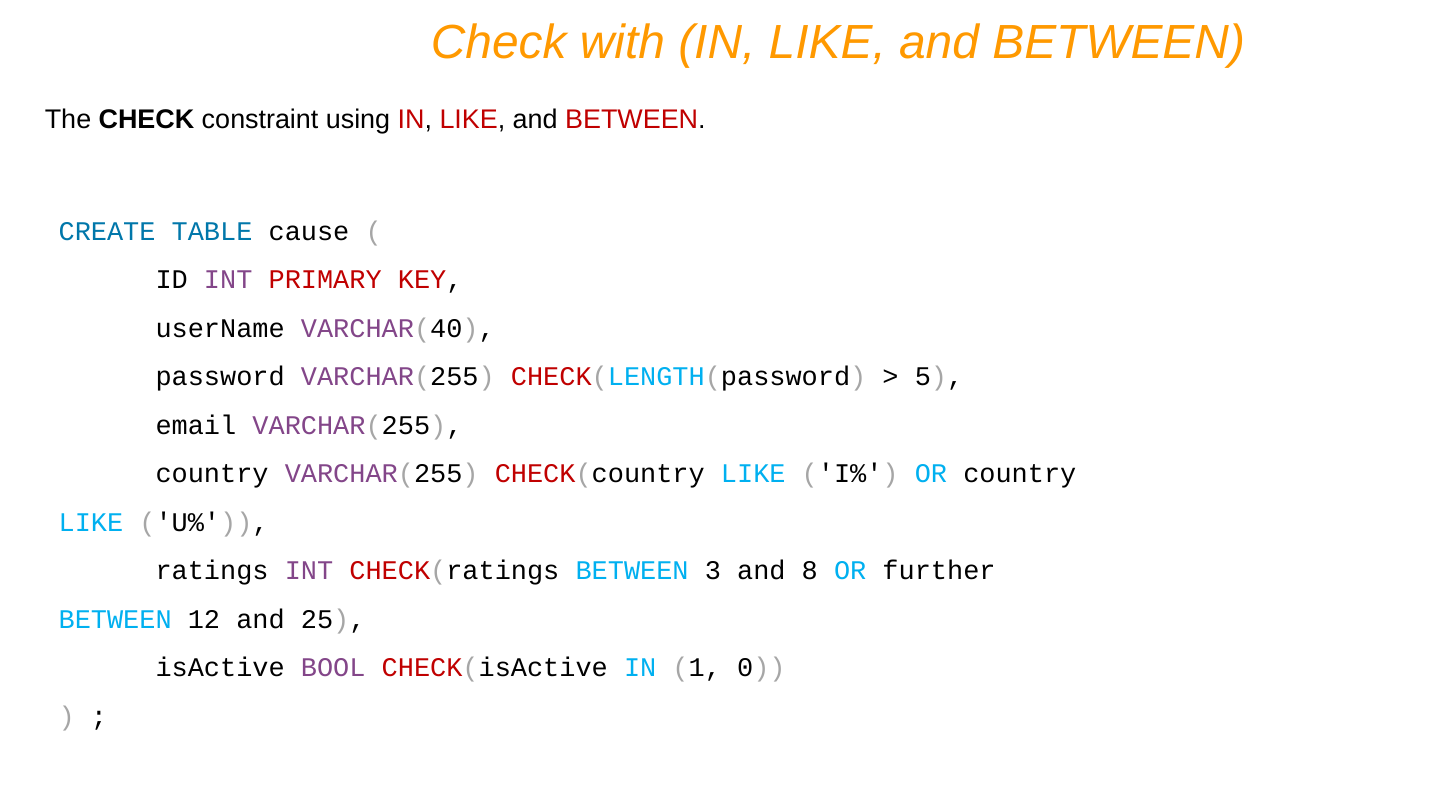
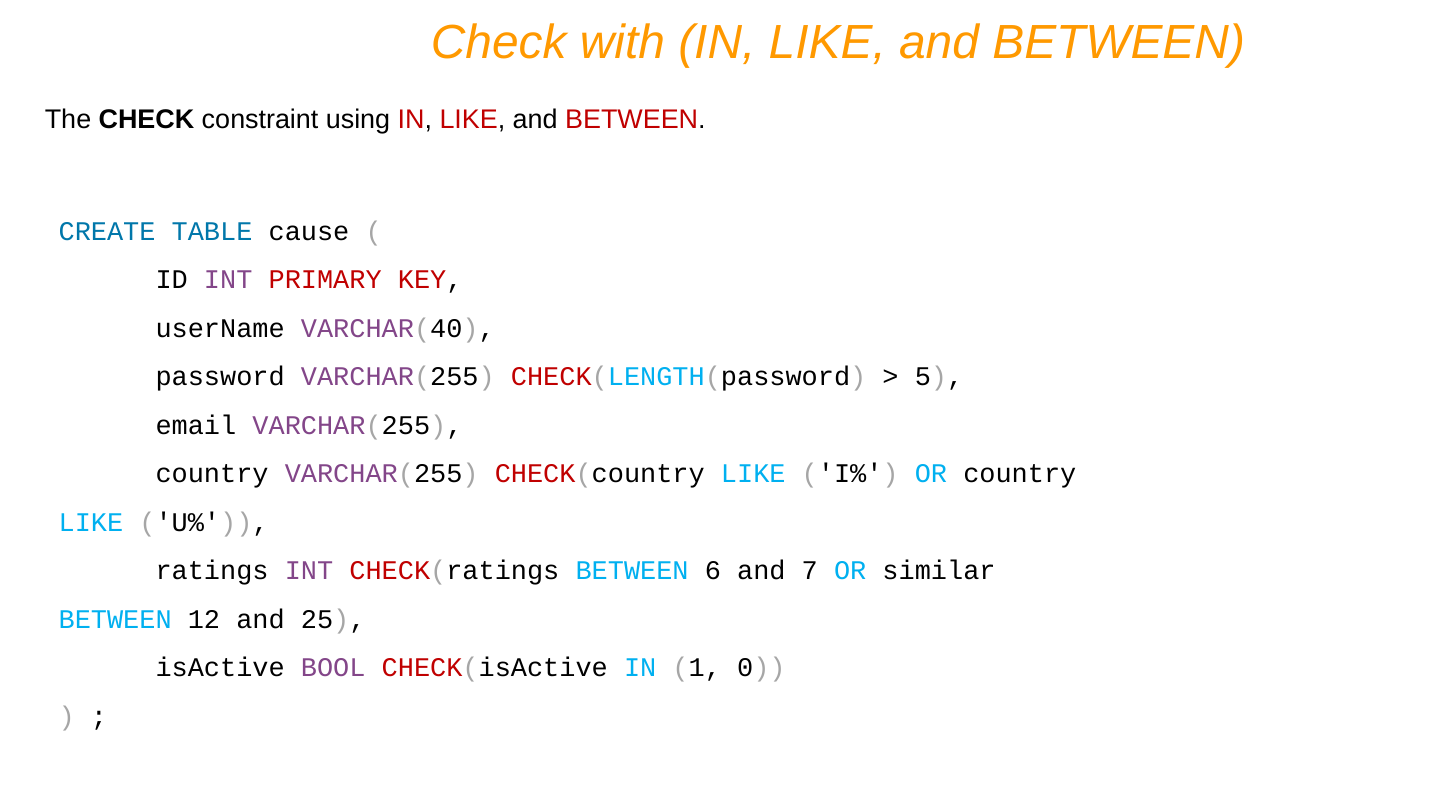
3: 3 -> 6
8: 8 -> 7
further: further -> similar
